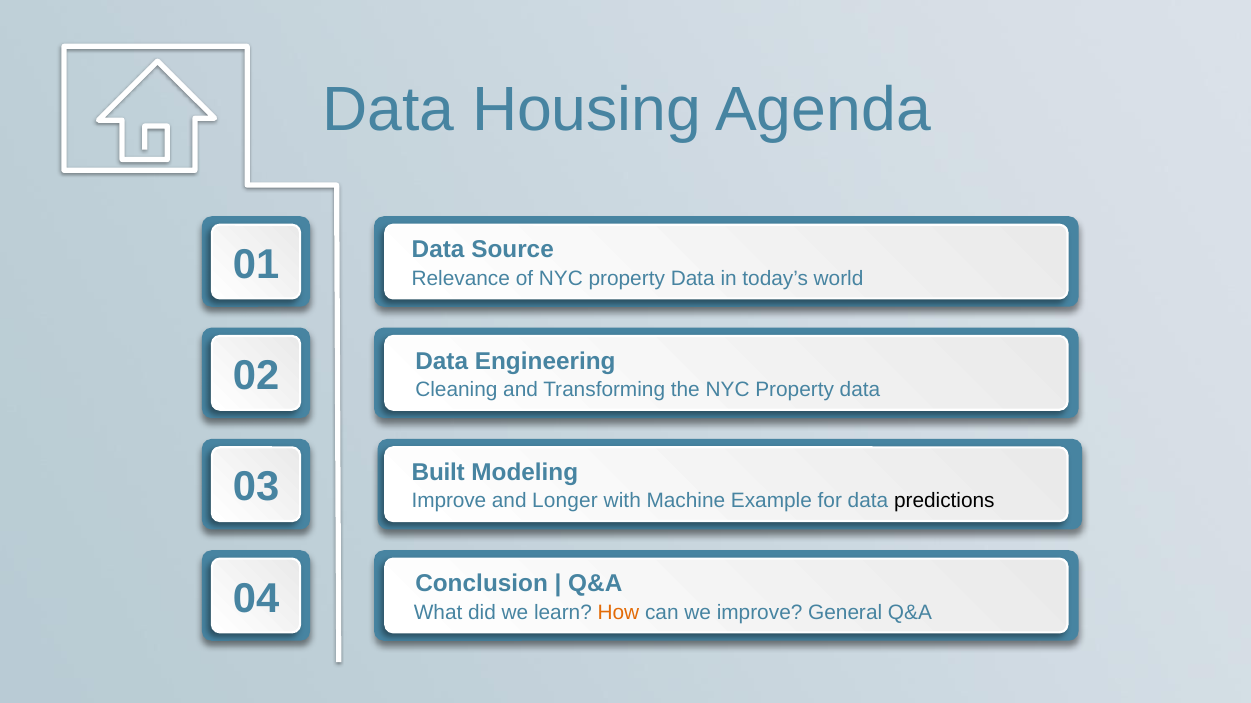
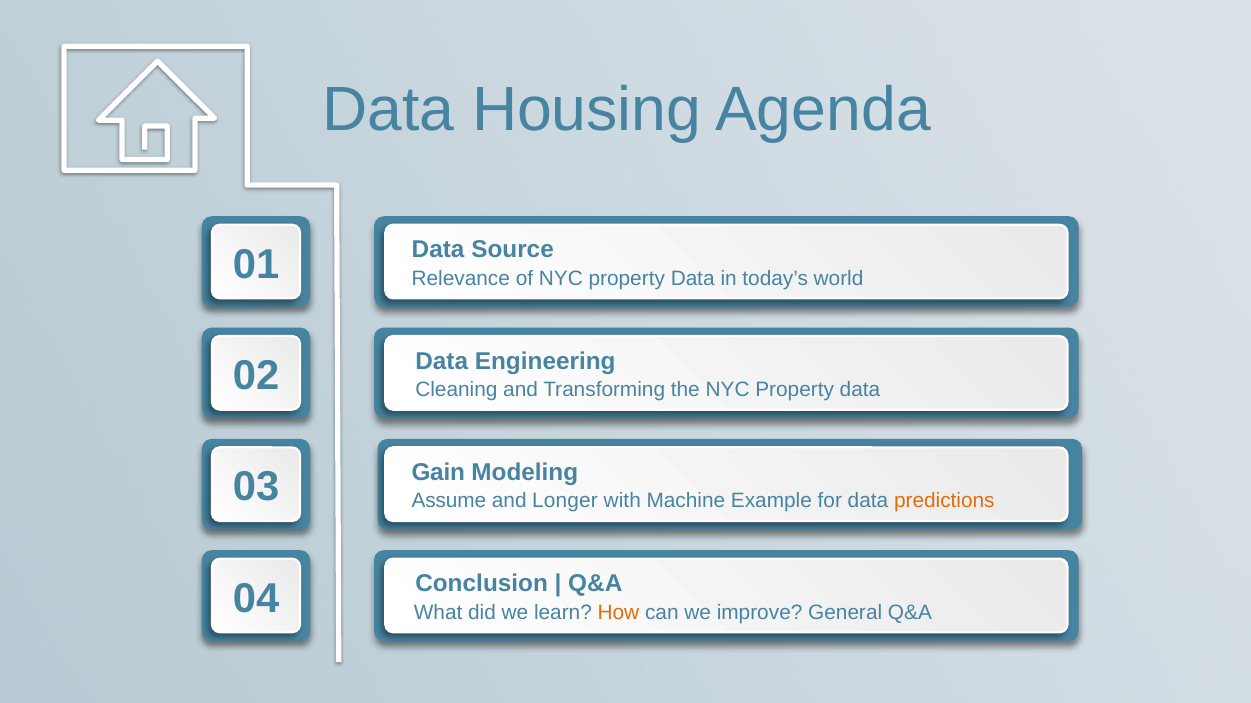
Built: Built -> Gain
Improve at (449, 501): Improve -> Assume
predictions colour: black -> orange
